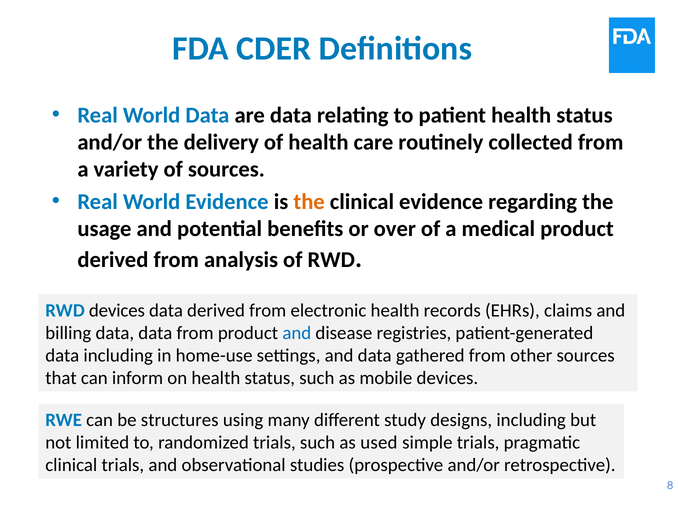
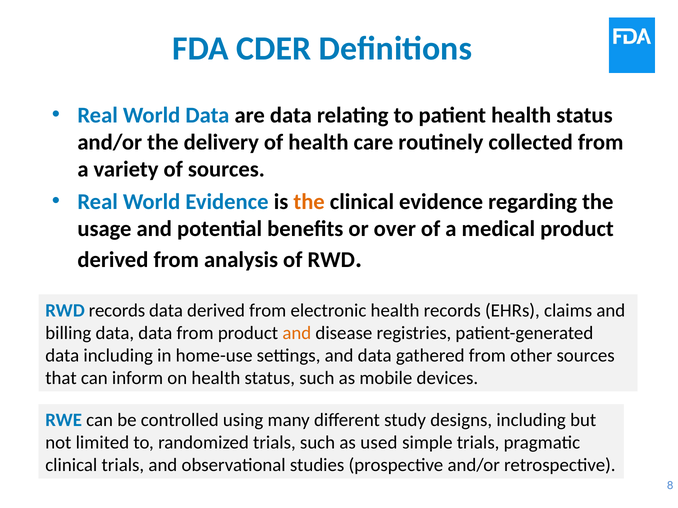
RWD devices: devices -> records
and at (297, 333) colour: blue -> orange
structures: structures -> controlled
